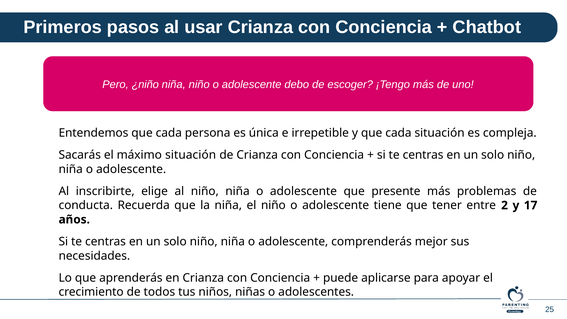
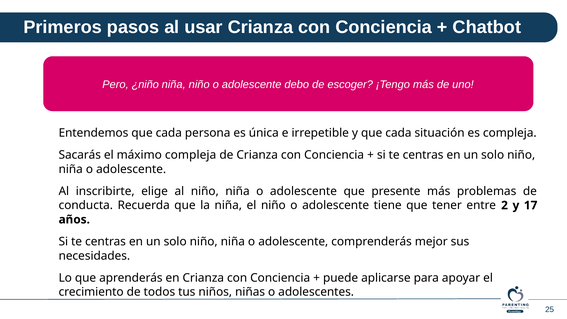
máximo situación: situación -> compleja
